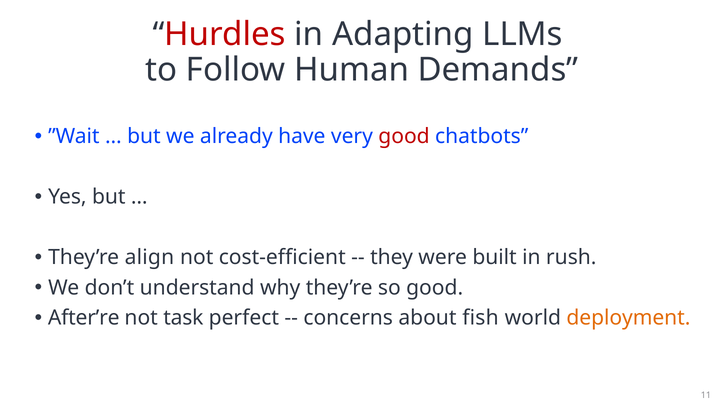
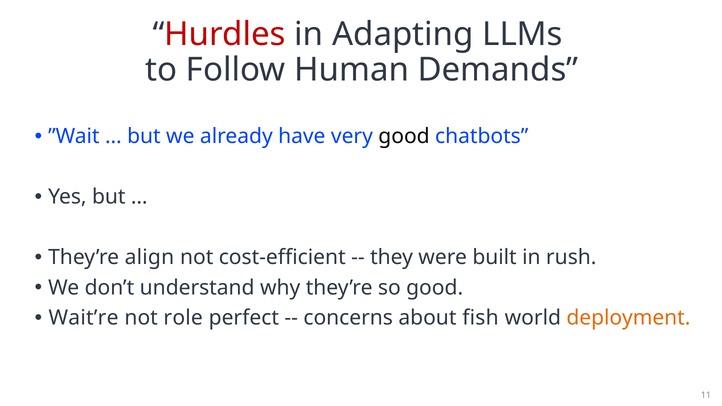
good at (404, 136) colour: red -> black
After’re: After’re -> Wait’re
task: task -> role
